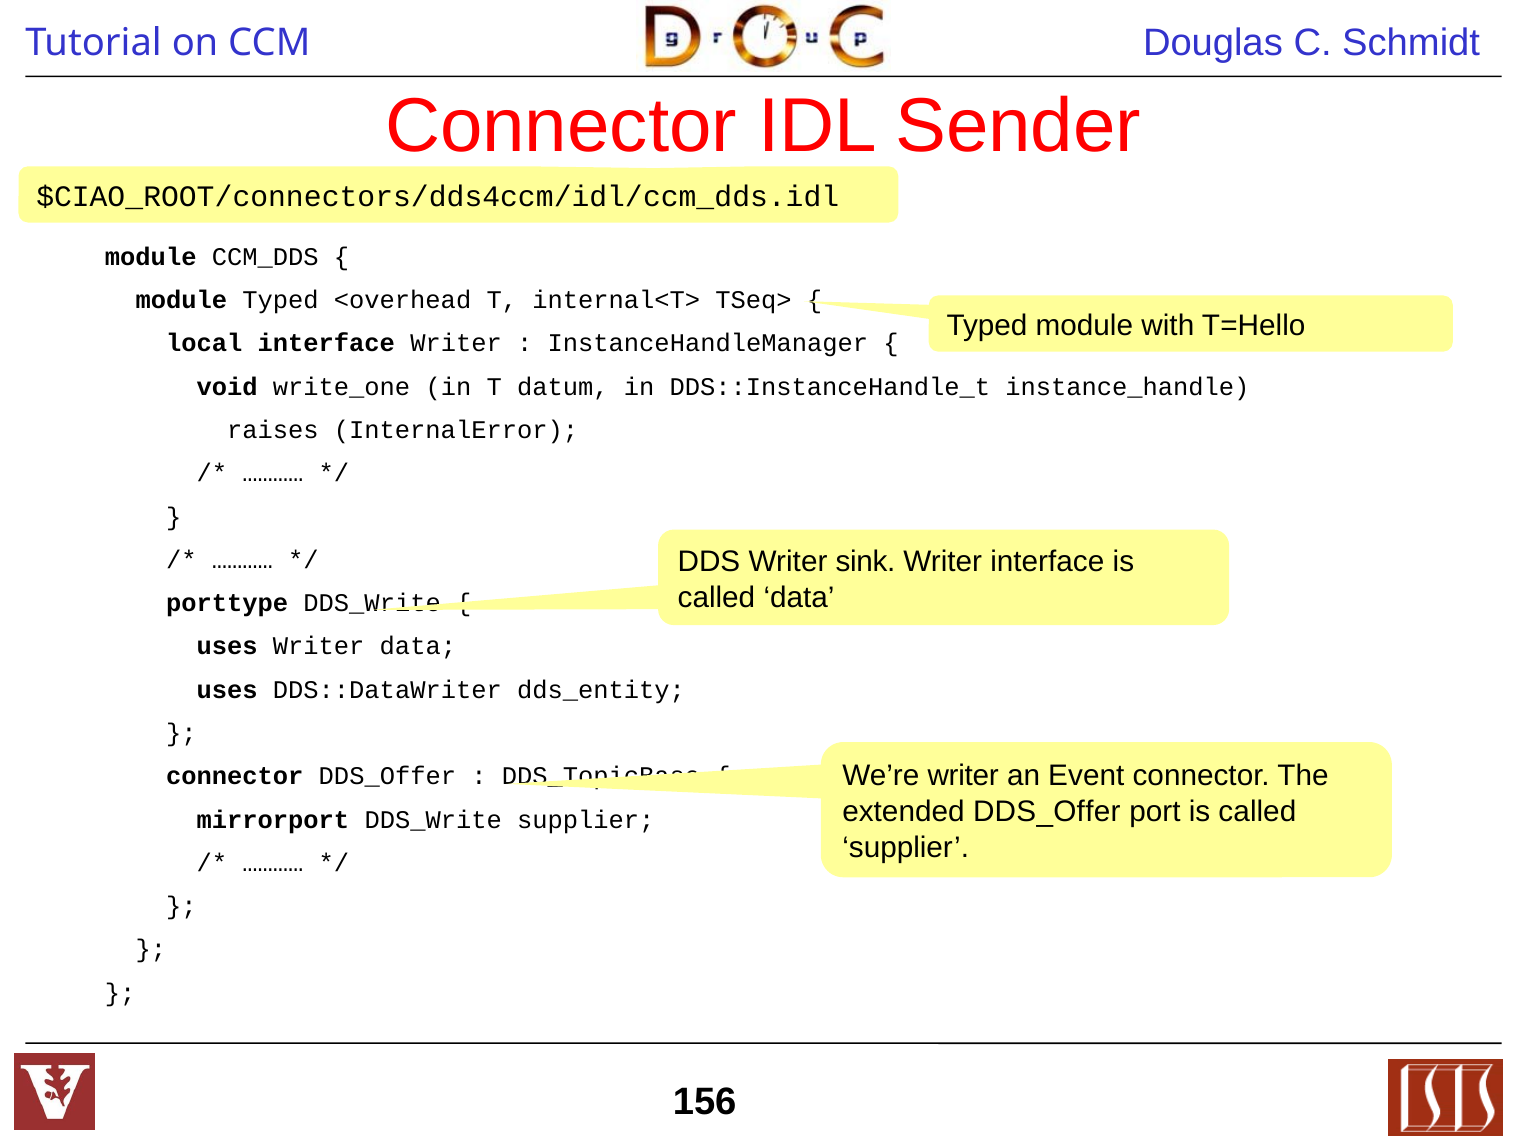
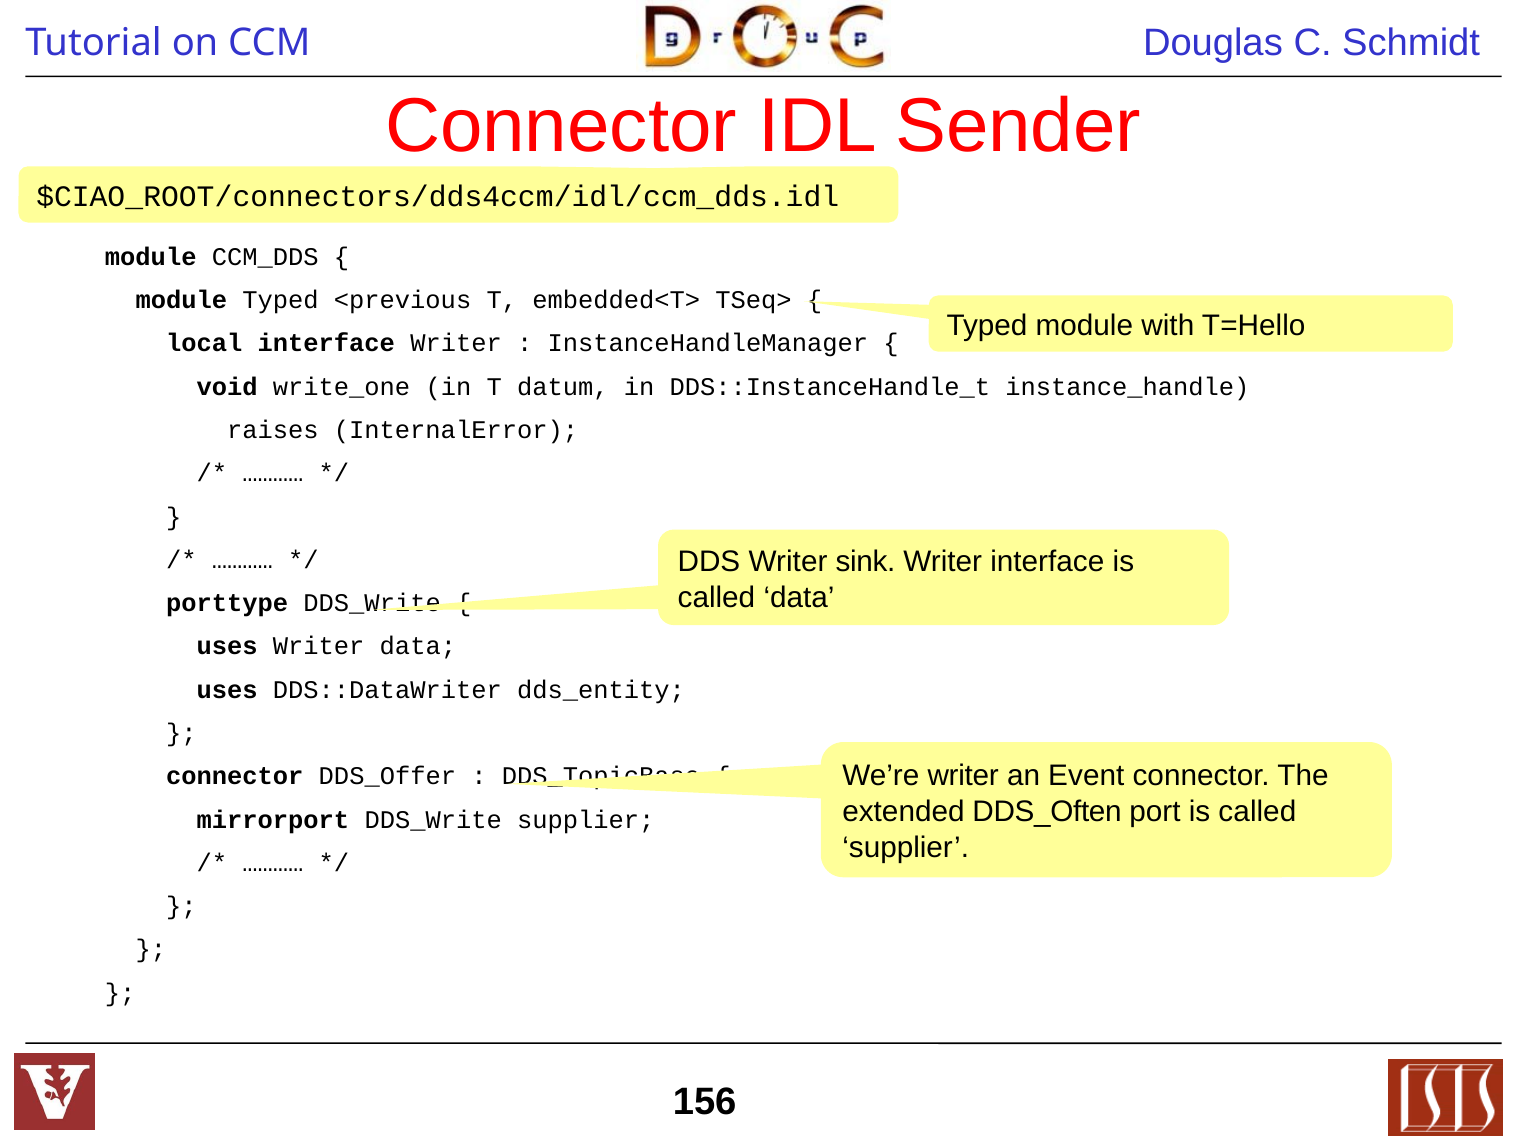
<overhead: <overhead -> <previous
internal<T>: internal<T> -> embedded<T>
extended DDS_Offer: DDS_Offer -> DDS_Often
